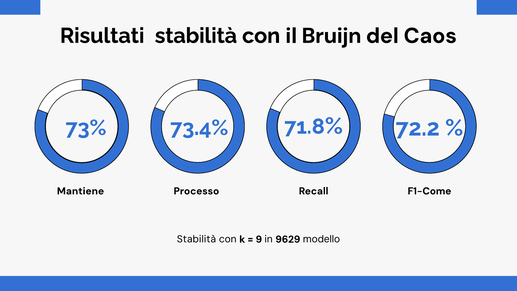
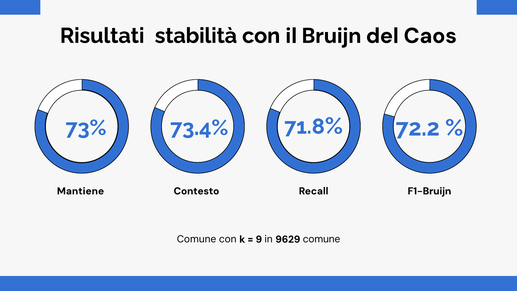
Processo: Processo -> Contesto
F1-Come: F1-Come -> F1-Bruijn
Stabilità at (196, 239): Stabilità -> Comune
9629 modello: modello -> comune
